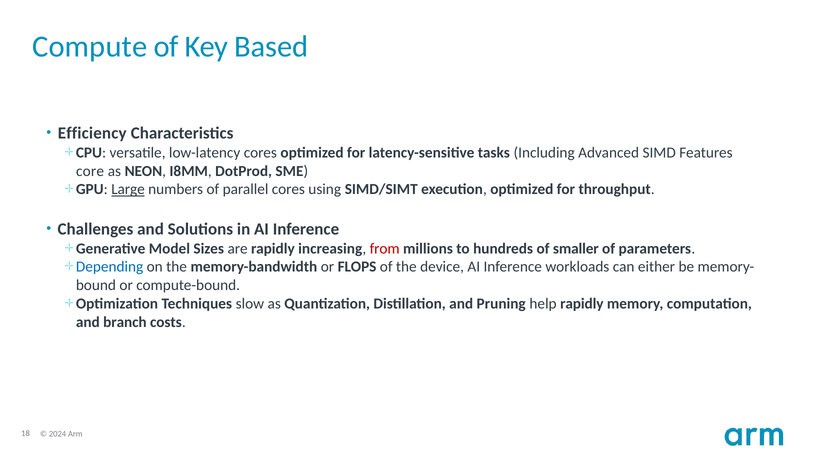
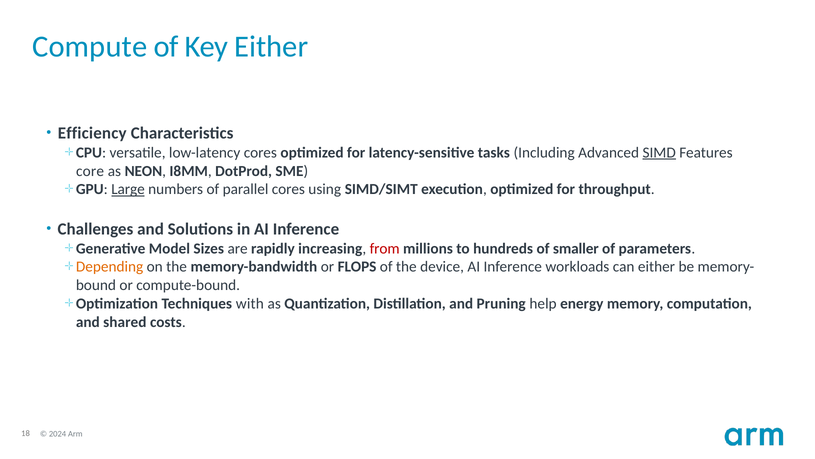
Key Based: Based -> Either
SIMD underline: none -> present
Depending colour: blue -> orange
slow: slow -> with
help rapidly: rapidly -> energy
branch: branch -> shared
